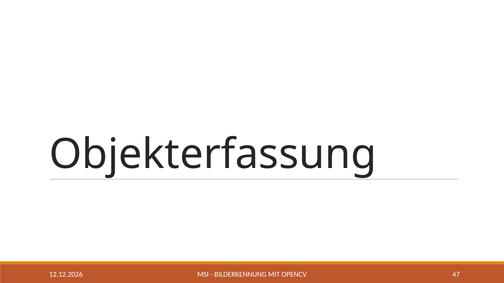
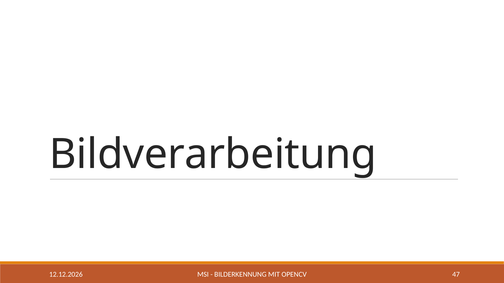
Objekterfassung: Objekterfassung -> Bildverarbeitung
